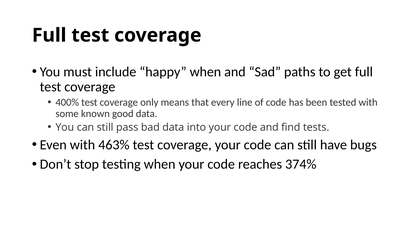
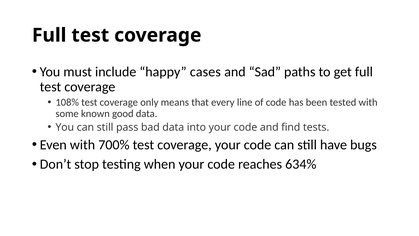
happy when: when -> cases
400%: 400% -> 108%
463%: 463% -> 700%
374%: 374% -> 634%
